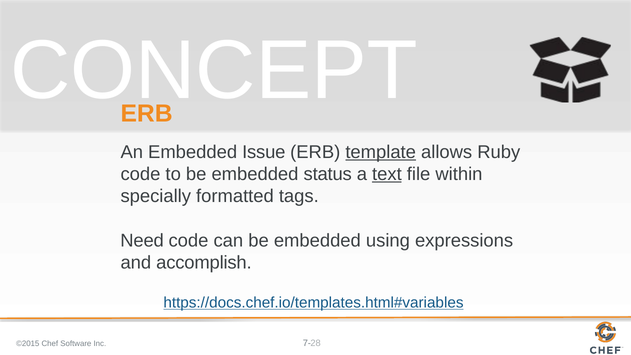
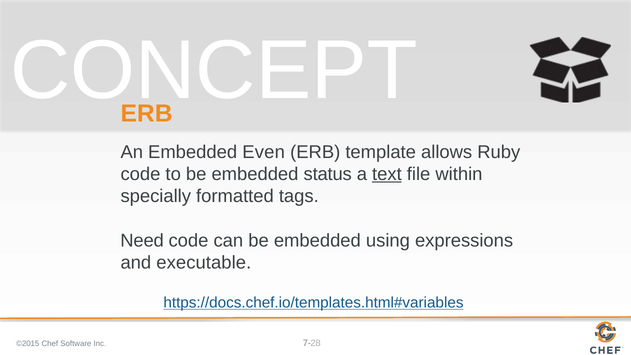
Issue: Issue -> Even
template underline: present -> none
accomplish: accomplish -> executable
